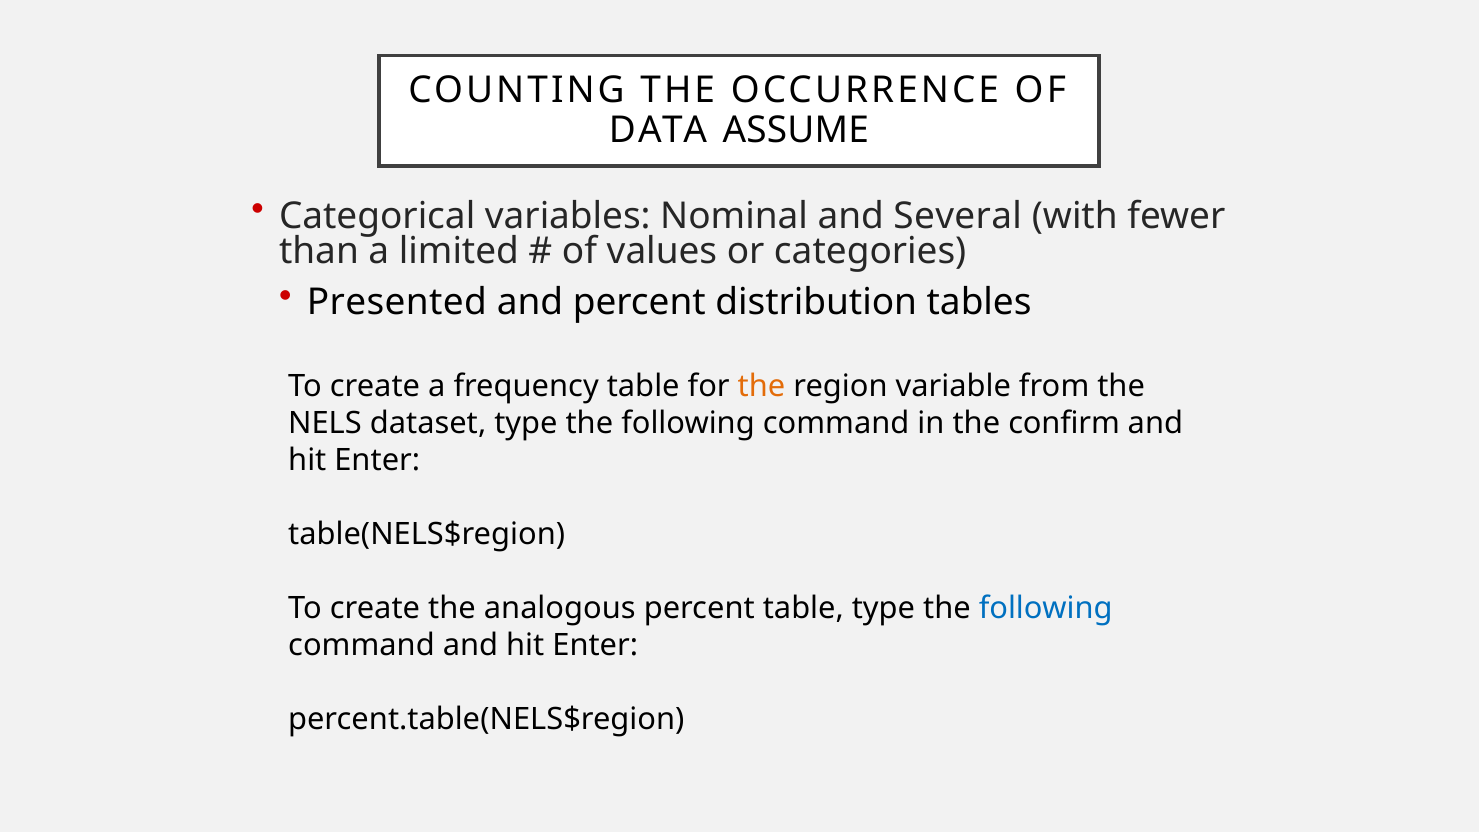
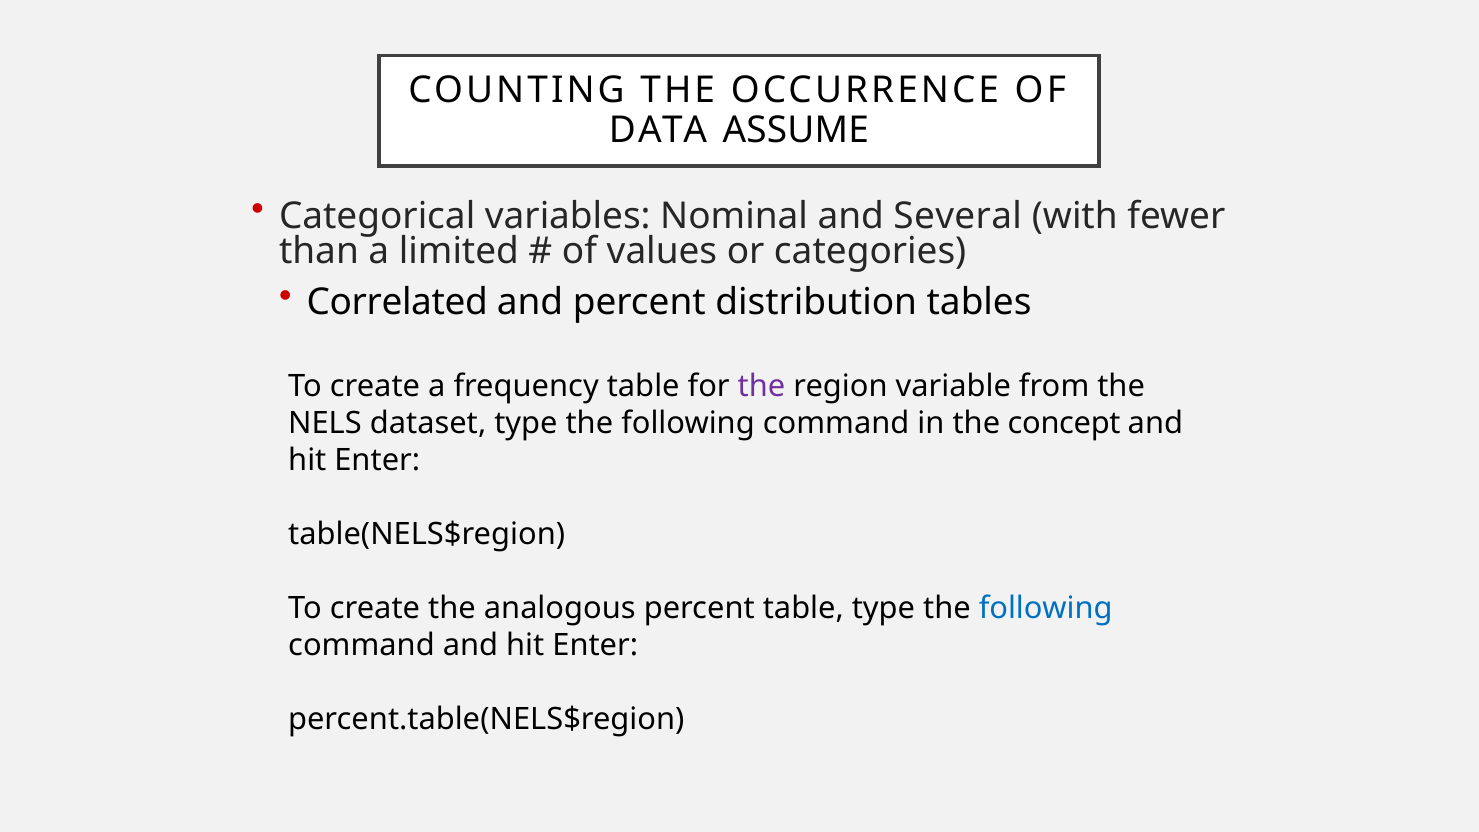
Presented: Presented -> Correlated
the at (761, 386) colour: orange -> purple
confirm: confirm -> concept
